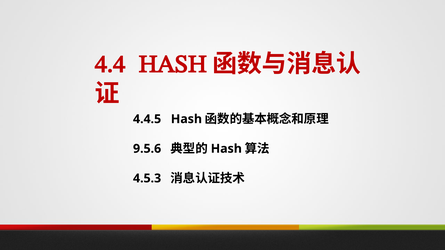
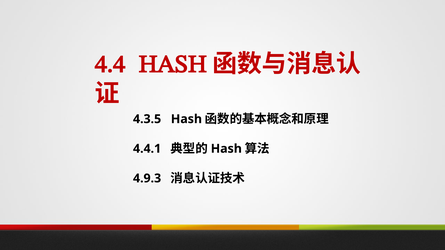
4.4.5: 4.4.5 -> 4.3.5
9.5.6: 9.5.6 -> 4.4.1
4.5.3: 4.5.3 -> 4.9.3
